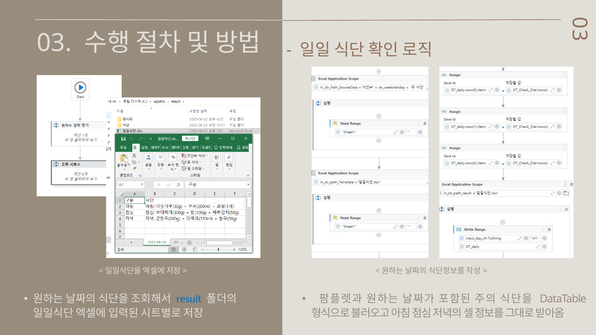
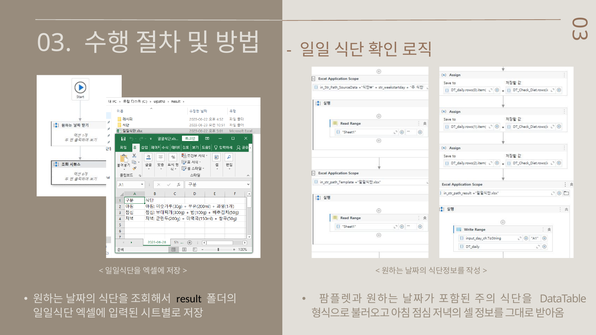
result colour: blue -> black
